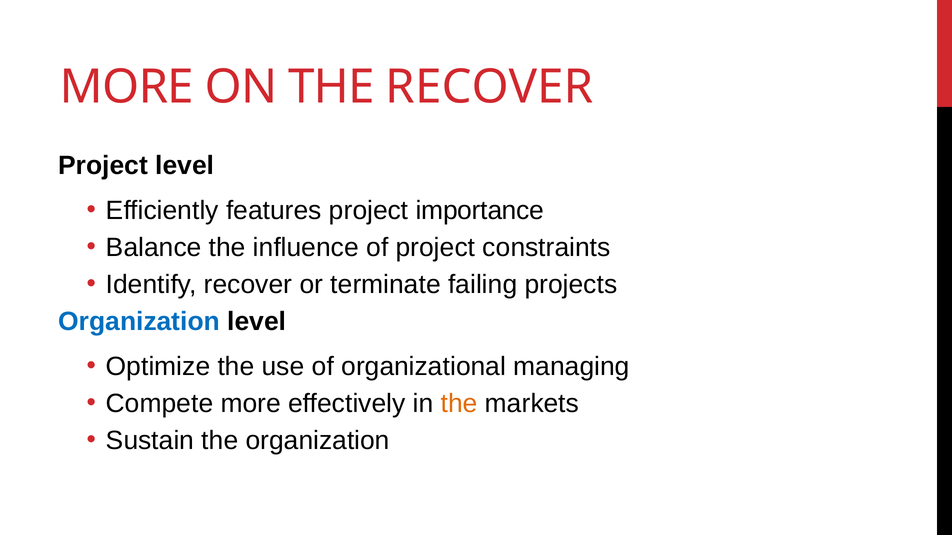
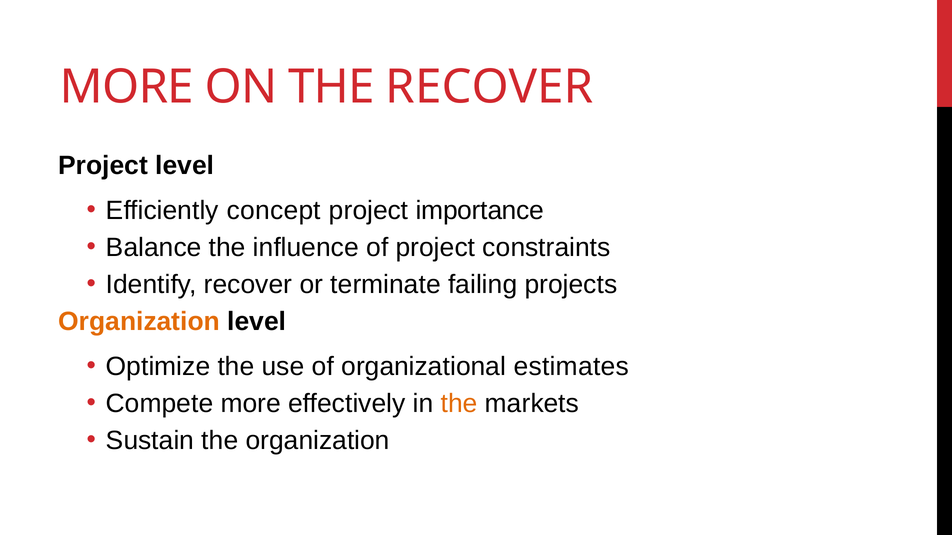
features: features -> concept
Organization at (139, 322) colour: blue -> orange
managing: managing -> estimates
